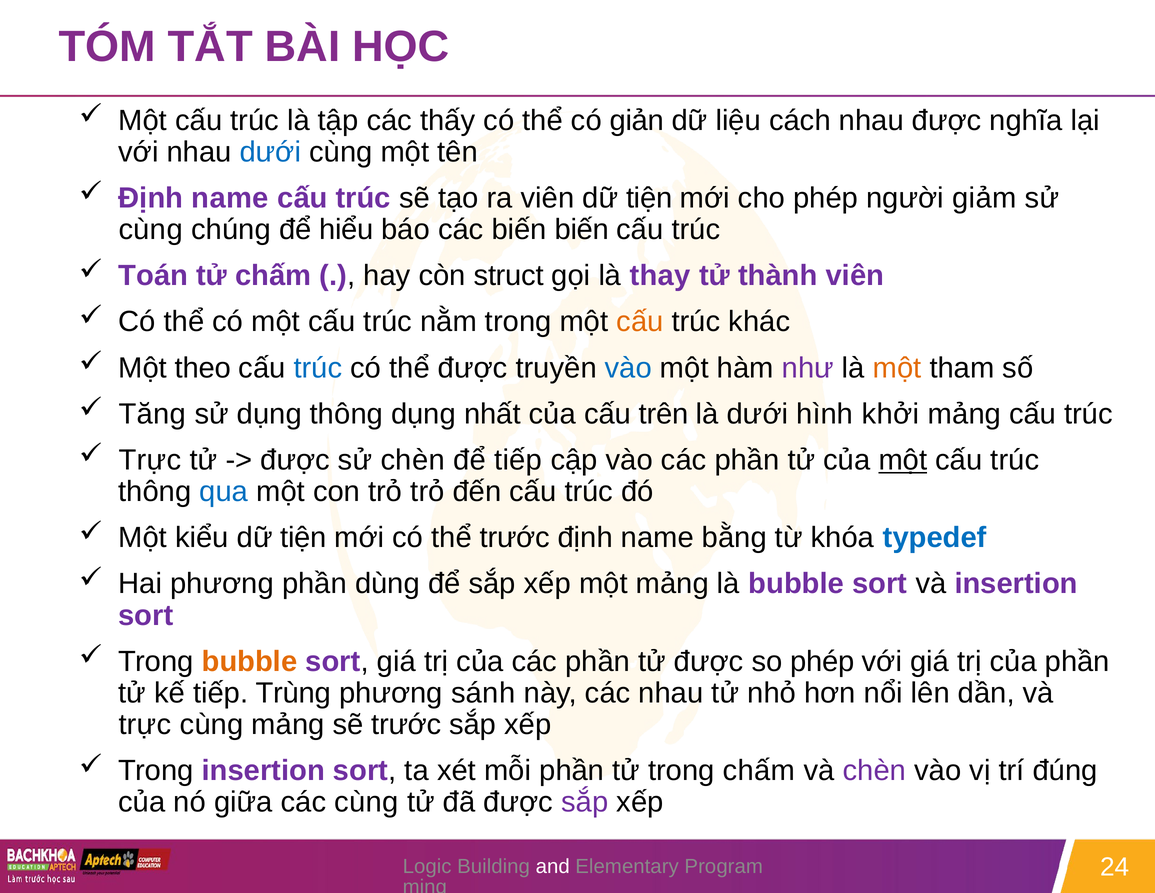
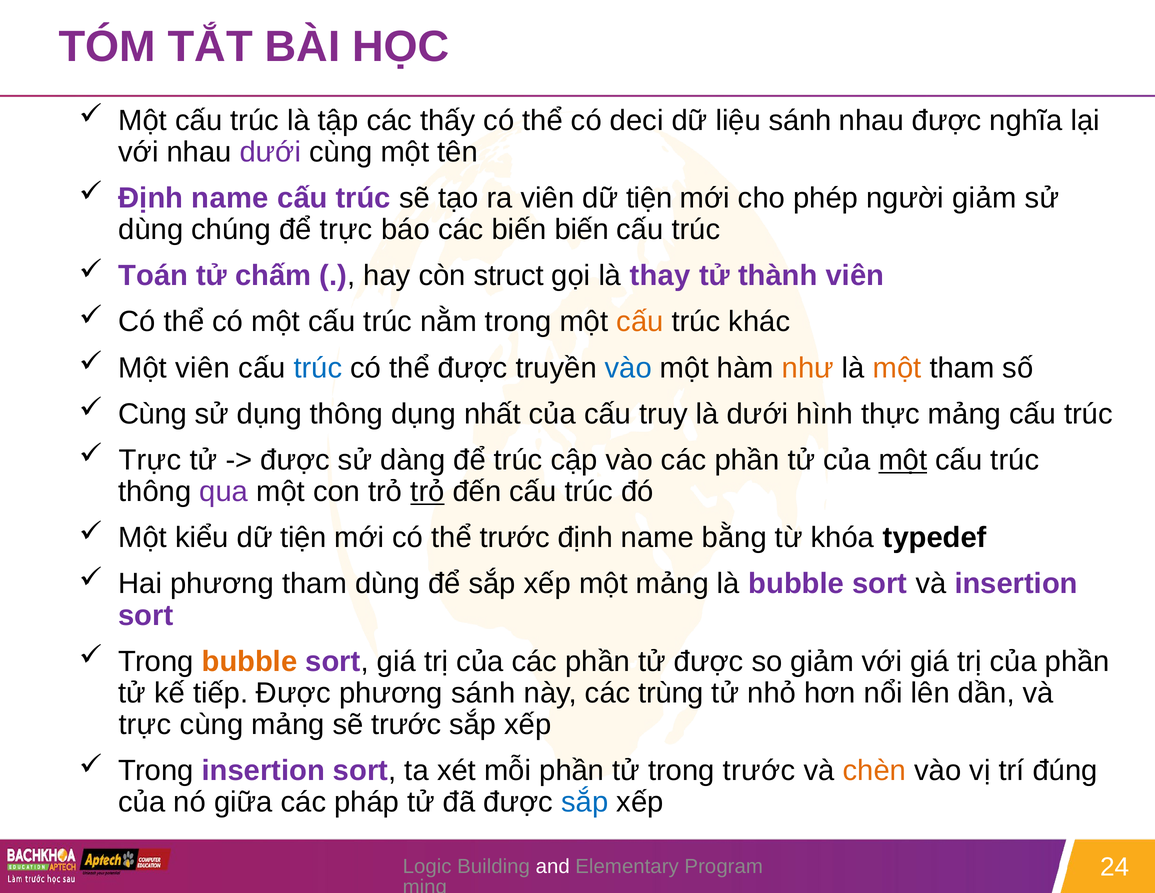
giản: giản -> deci
liệu cách: cách -> sánh
dưới at (270, 152) colour: blue -> purple
cùng at (151, 229): cùng -> dùng
để hiểu: hiểu -> trực
Một theo: theo -> viên
như colour: purple -> orange
Tăng at (152, 414): Tăng -> Cùng
trên: trên -> truy
khởi: khởi -> thực
sử chèn: chèn -> dàng
để tiếp: tiếp -> trúc
qua colour: blue -> purple
trỏ at (427, 491) underline: none -> present
typedef colour: blue -> black
phương phần: phần -> tham
so phép: phép -> giảm
tiếp Trùng: Trùng -> Được
các nhau: nhau -> trùng
trong chấm: chấm -> trước
chèn at (874, 770) colour: purple -> orange
các cùng: cùng -> pháp
sắp at (585, 802) colour: purple -> blue
